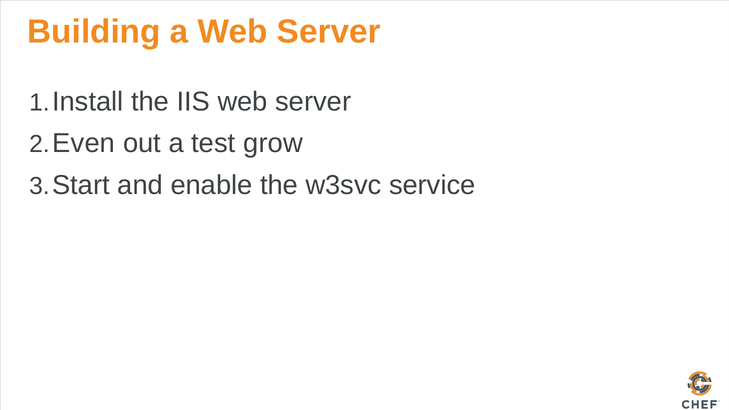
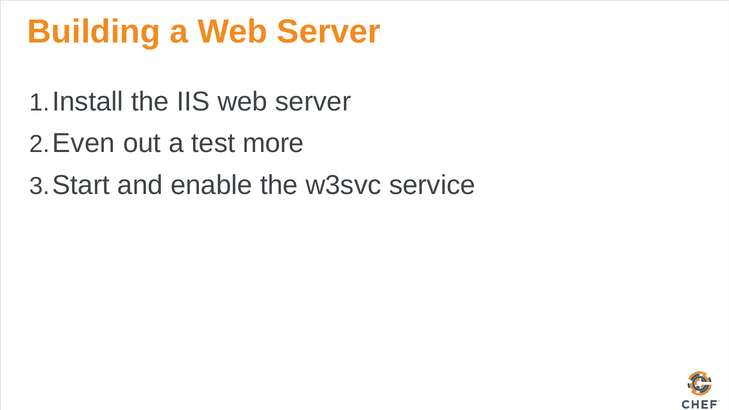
grow: grow -> more
